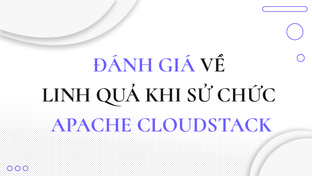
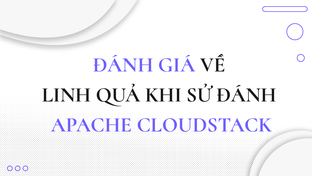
SỬ CHỨC: CHỨC -> ĐÁNH
